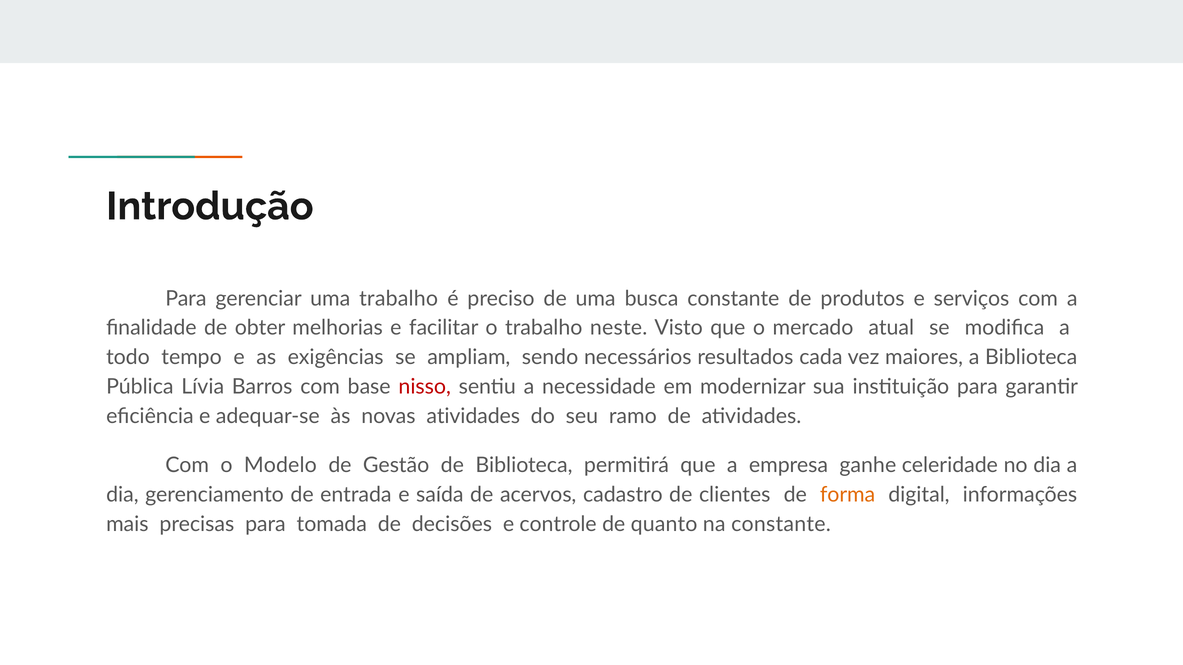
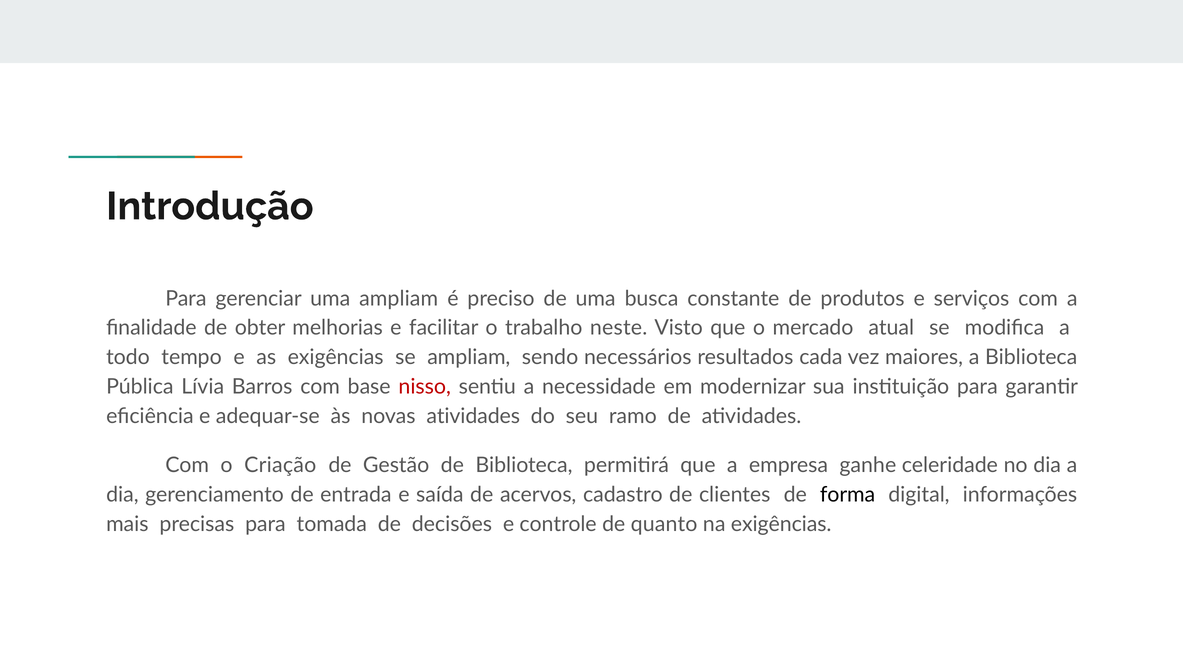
uma trabalho: trabalho -> ampliam
Modelo: Modelo -> Criação
forma colour: orange -> black
na constante: constante -> exigências
